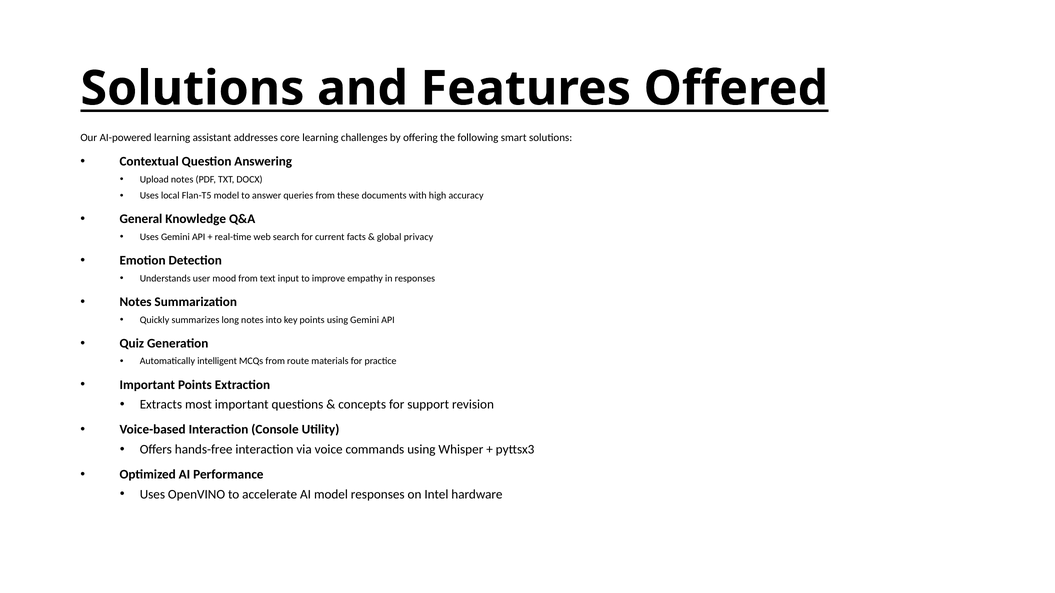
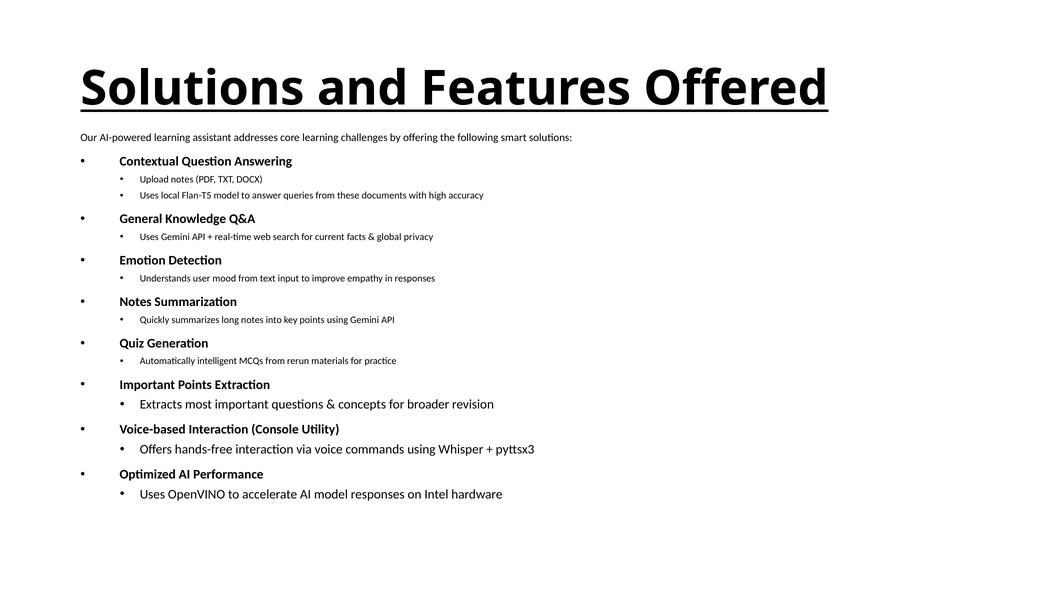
route: route -> rerun
support: support -> broader
